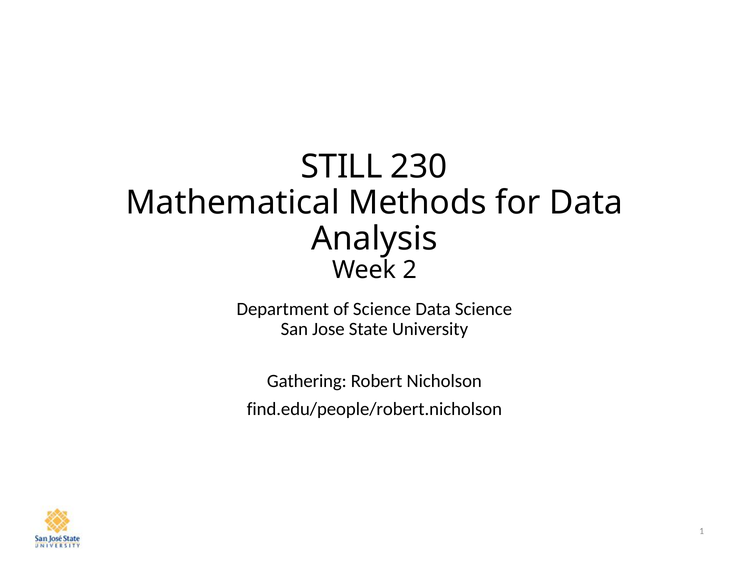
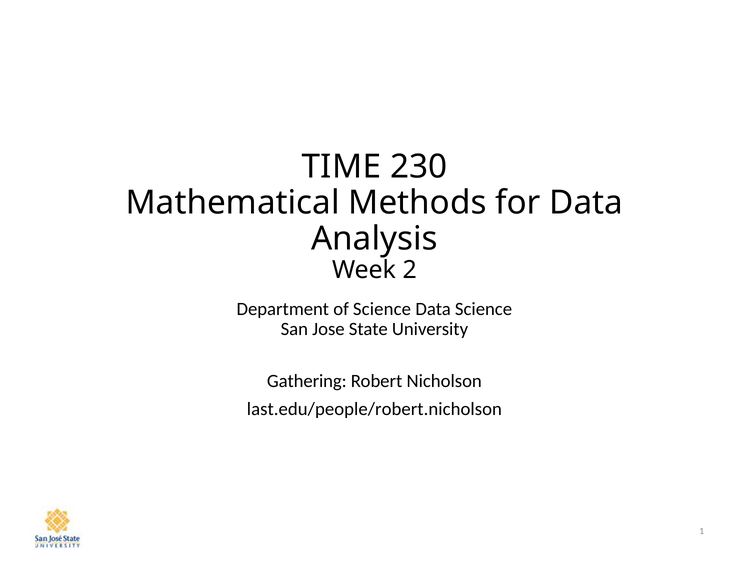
STILL: STILL -> TIME
find.edu/people/robert.nicholson: find.edu/people/robert.nicholson -> last.edu/people/robert.nicholson
